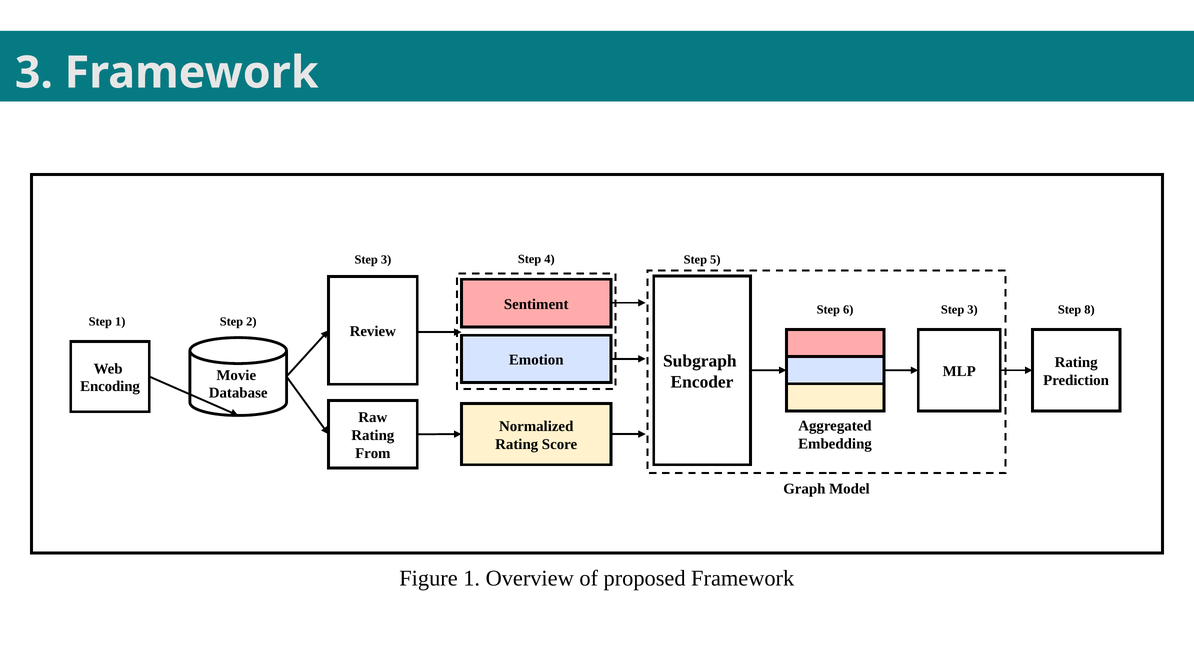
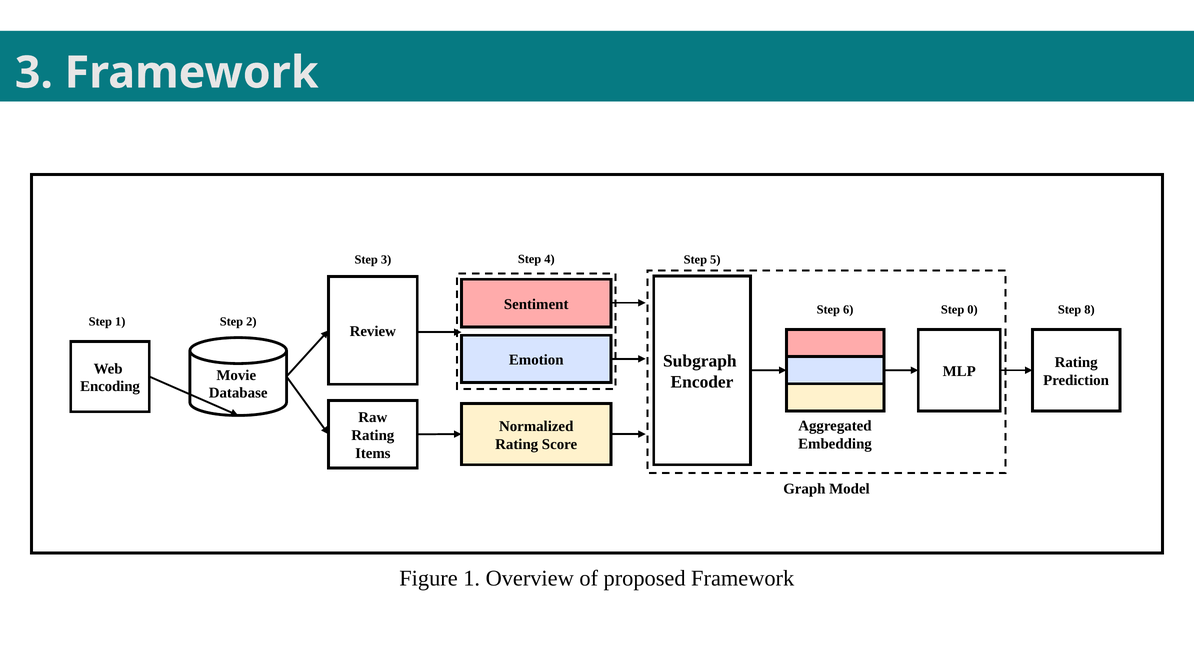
6 Step 3: 3 -> 0
From: From -> Items
